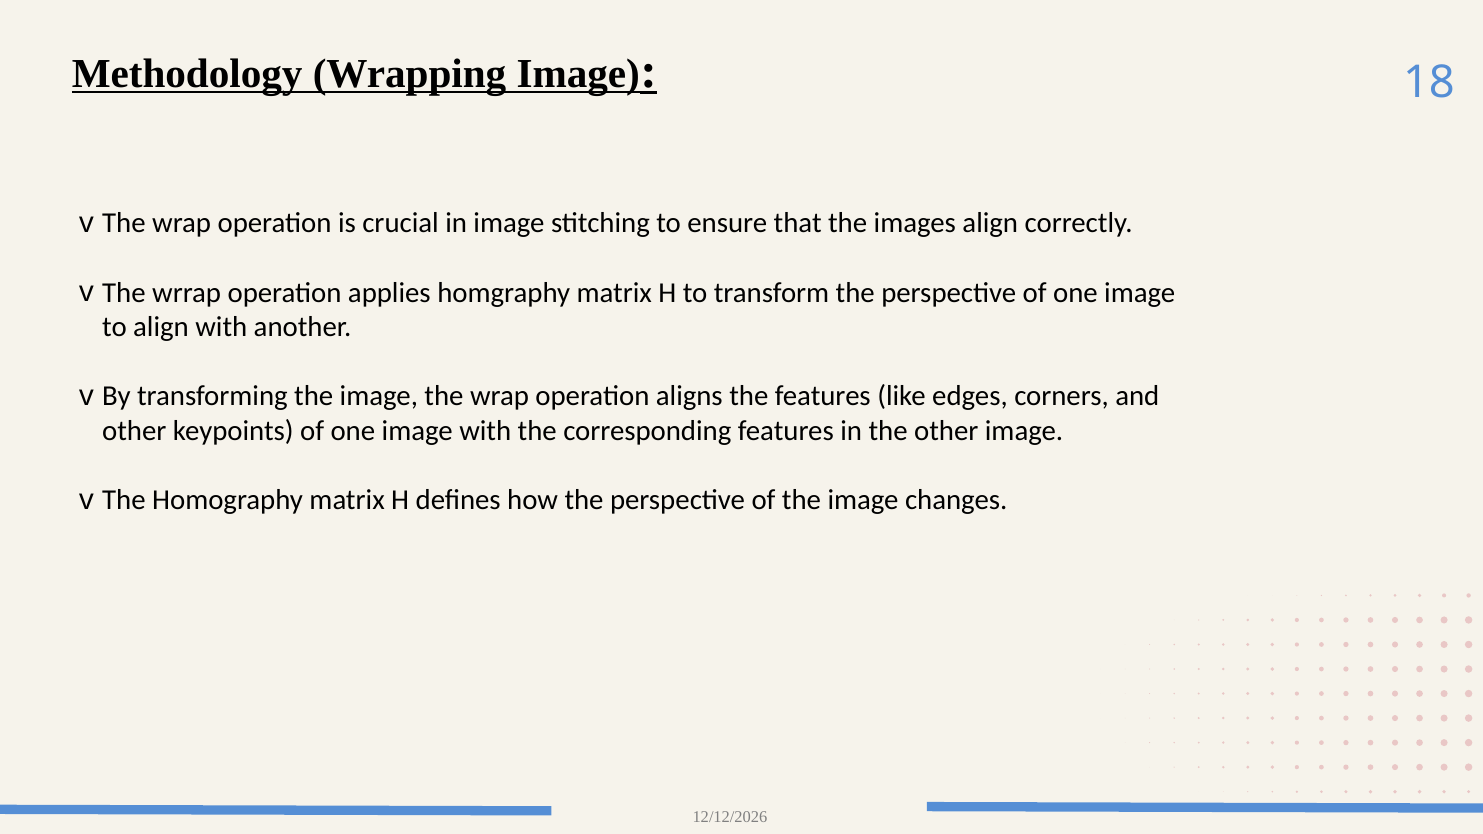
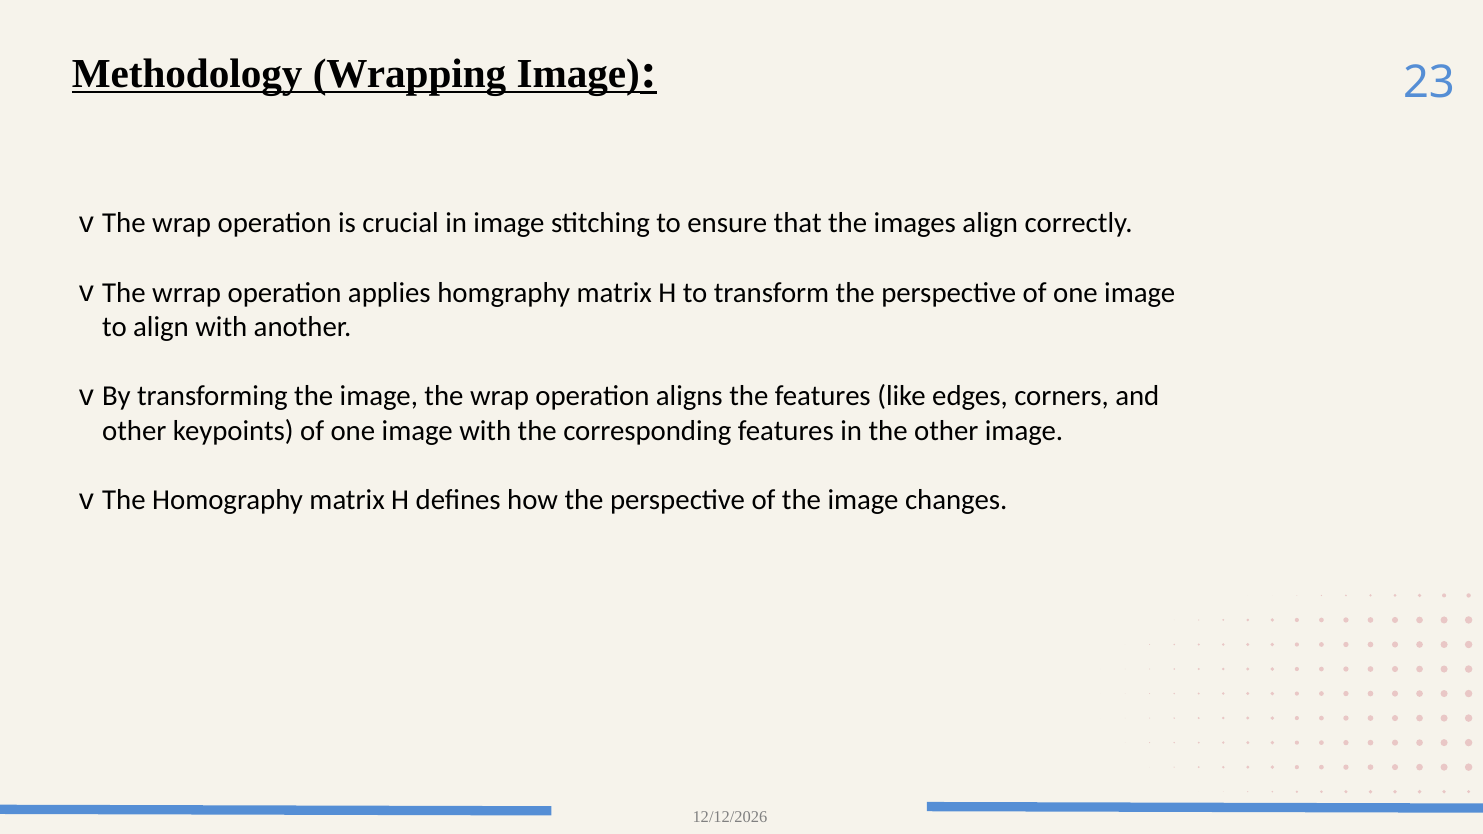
18: 18 -> 23
